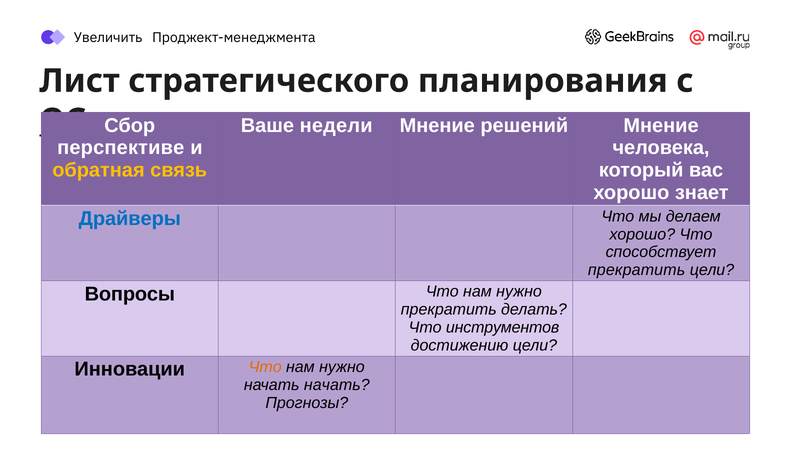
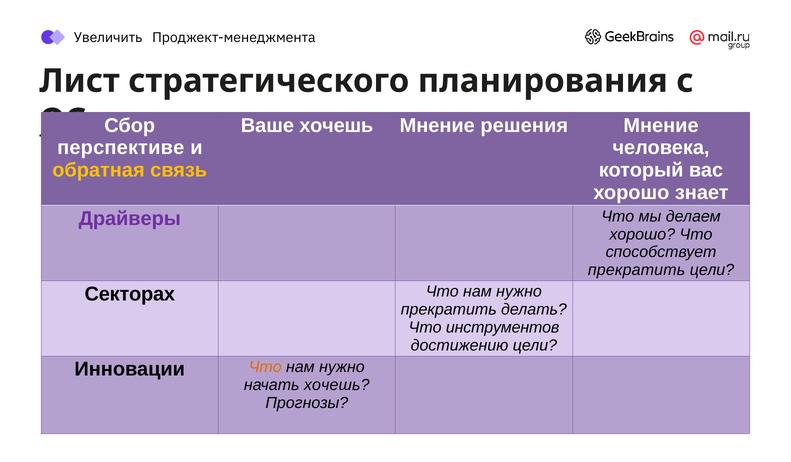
Ваше недели: недели -> хочешь
решений: решений -> решения
Драйверы colour: blue -> purple
Вопросы: Вопросы -> Секторах
начать начать: начать -> хочешь
